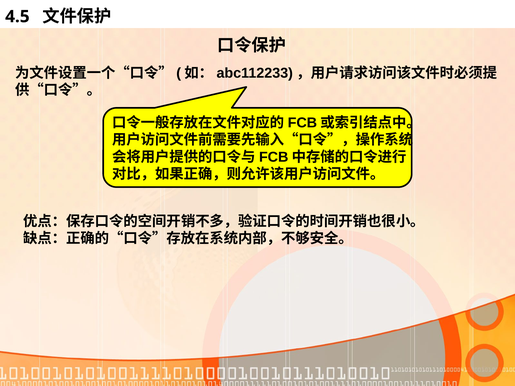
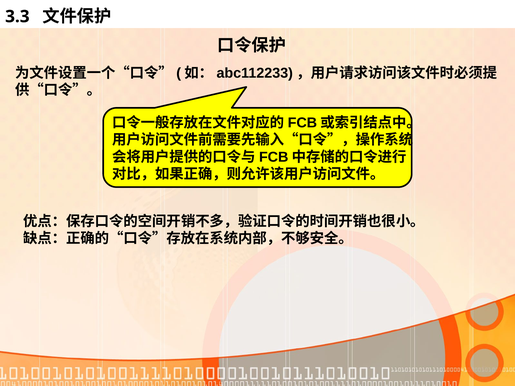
4.5: 4.5 -> 3.3
